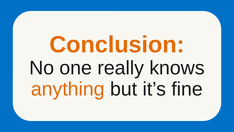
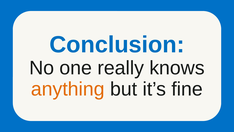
Conclusion colour: orange -> blue
